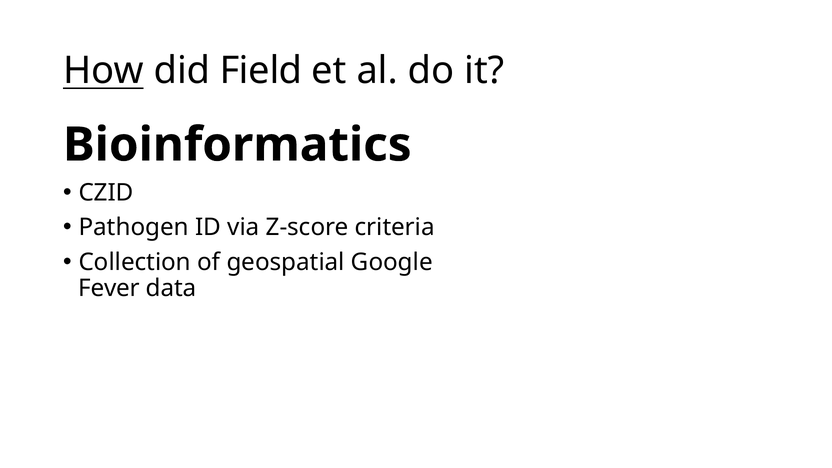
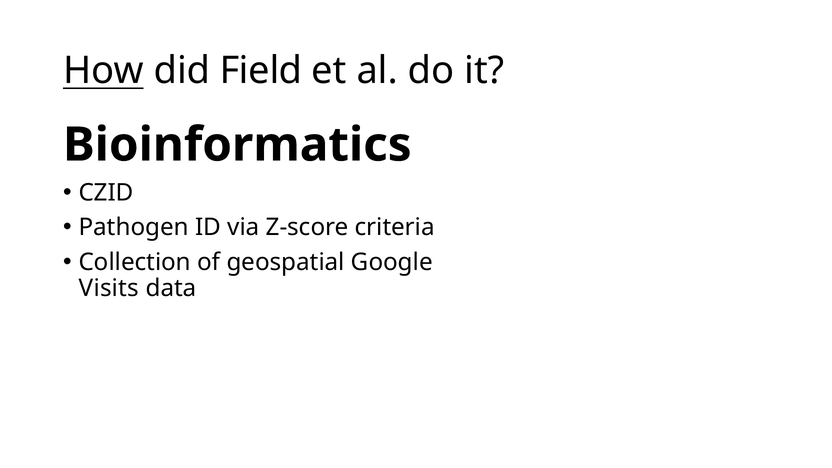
Fever: Fever -> Visits
